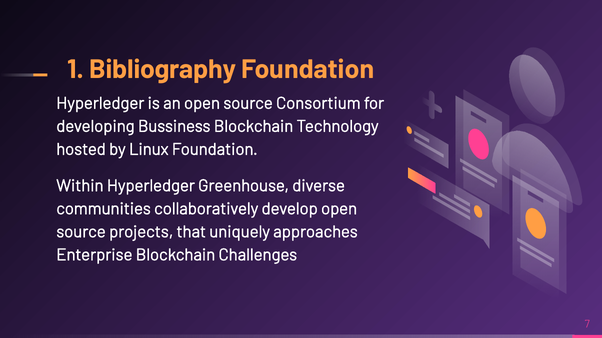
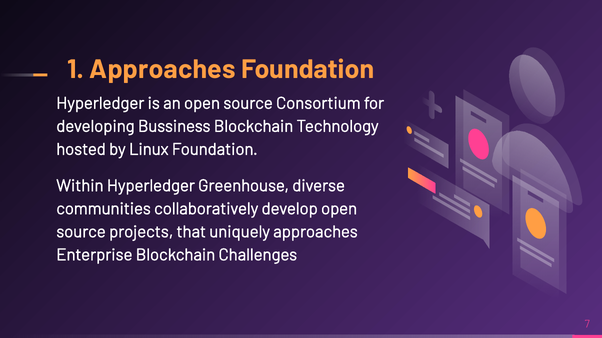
1 Bibliography: Bibliography -> Approaches
